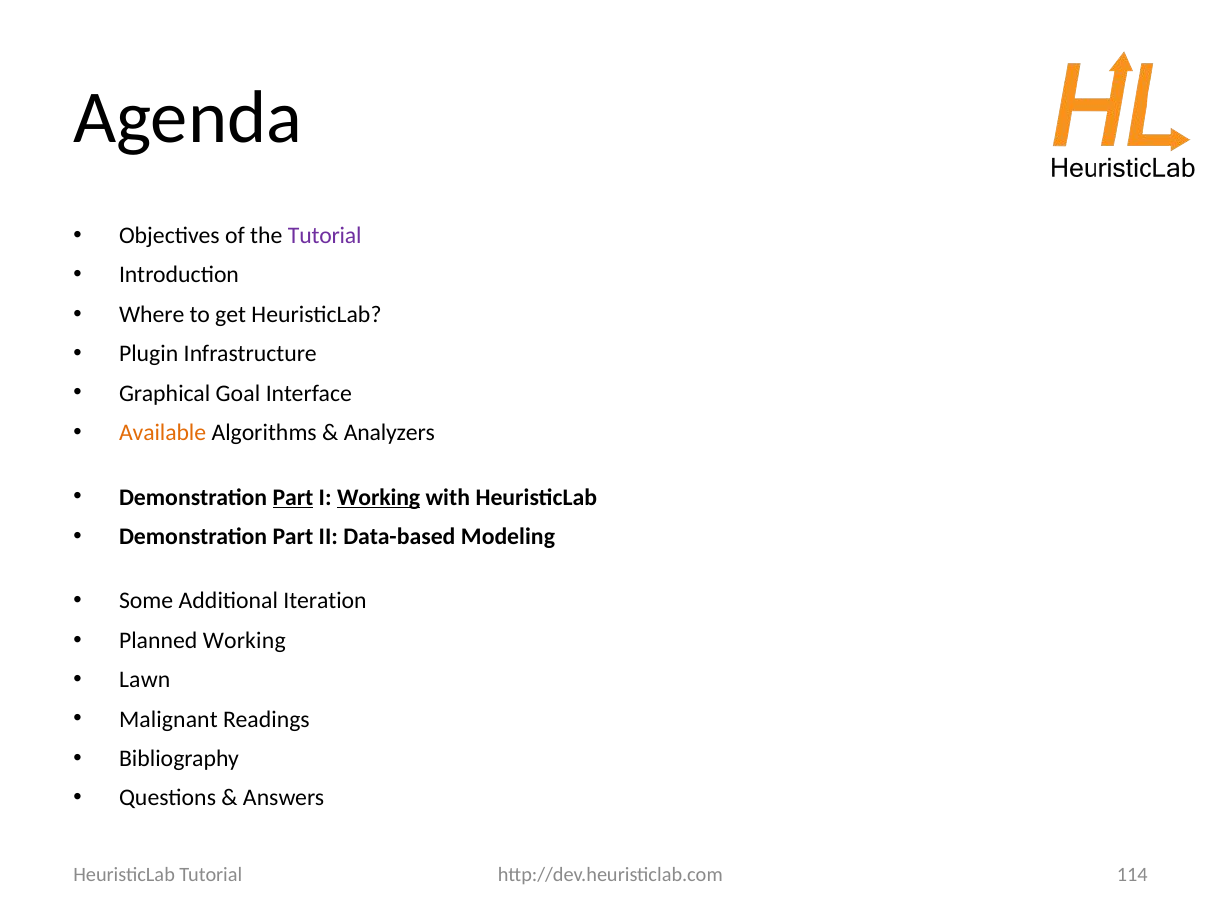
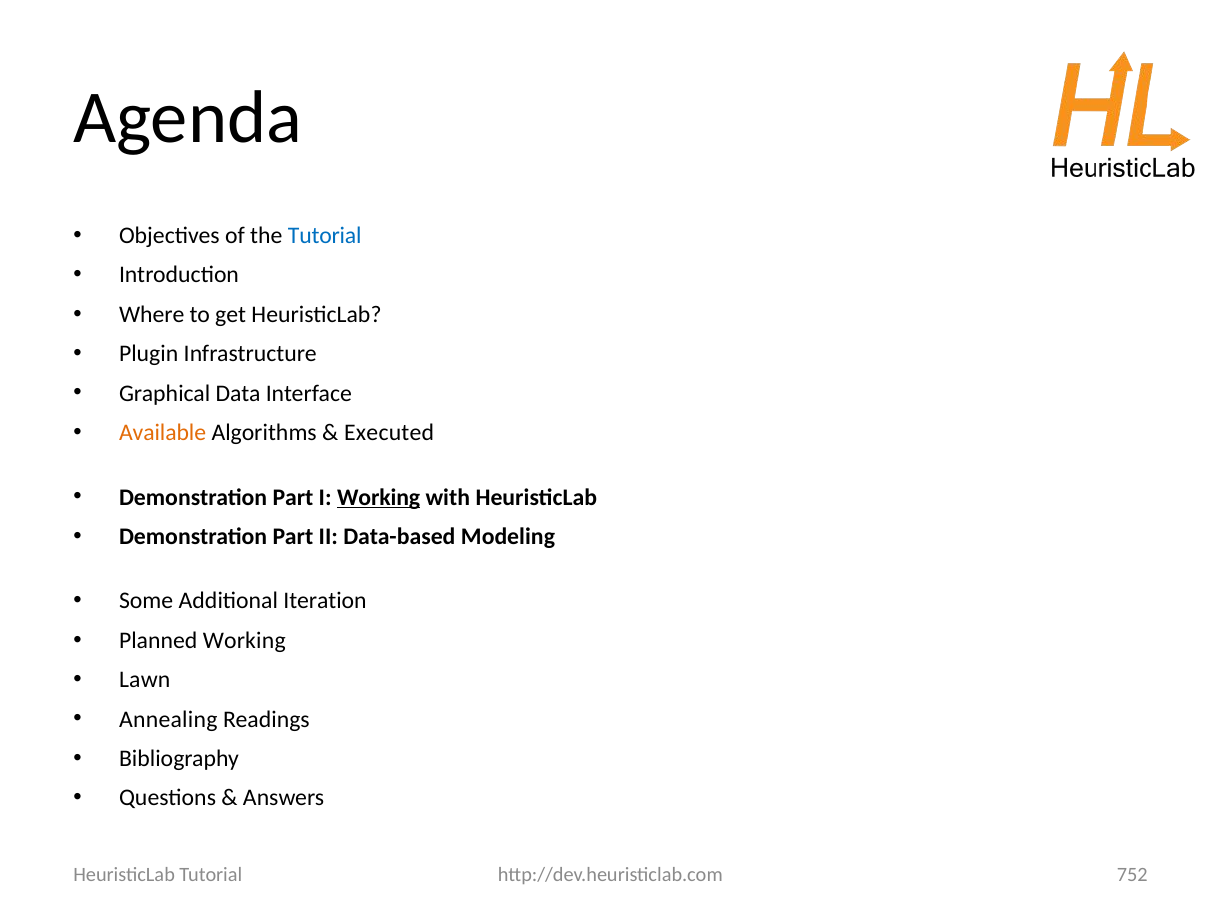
Tutorial at (325, 236) colour: purple -> blue
Goal: Goal -> Data
Analyzers: Analyzers -> Executed
Part at (293, 497) underline: present -> none
Malignant: Malignant -> Annealing
114: 114 -> 752
